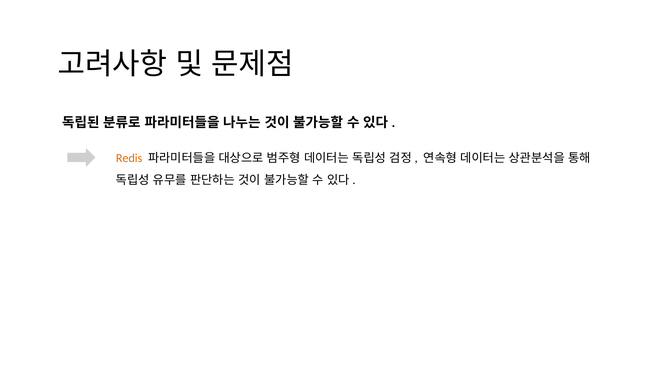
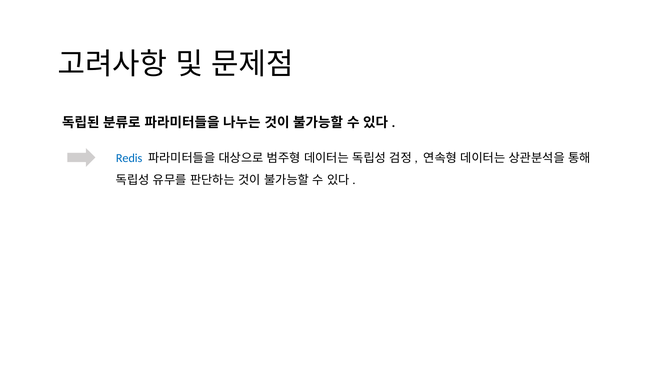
Redis colour: orange -> blue
